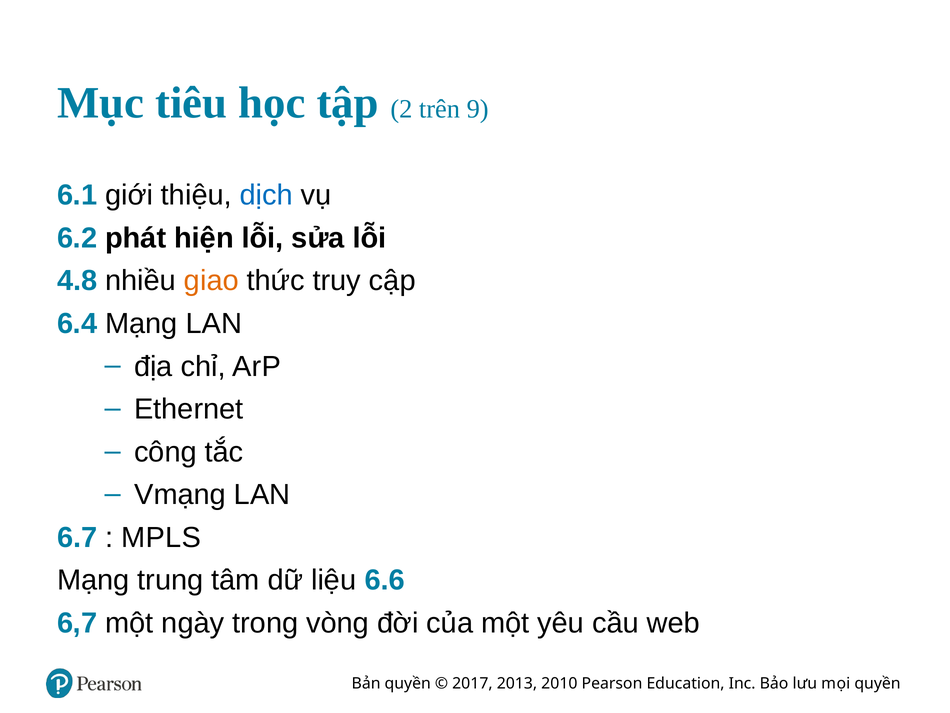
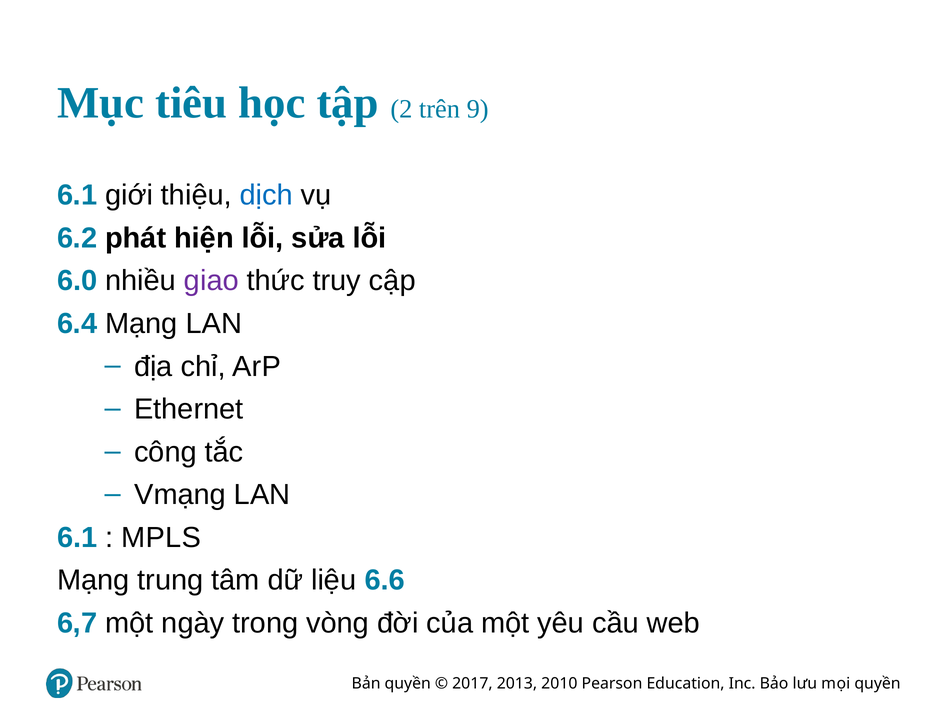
4.8: 4.8 -> 6.0
giao colour: orange -> purple
6.7 at (77, 537): 6.7 -> 6.1
